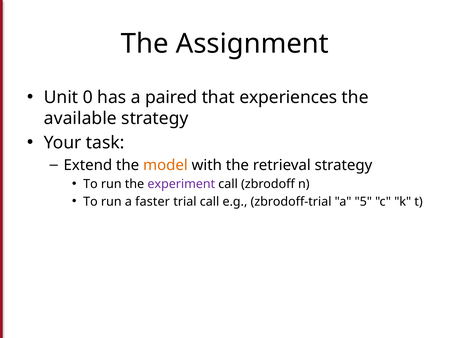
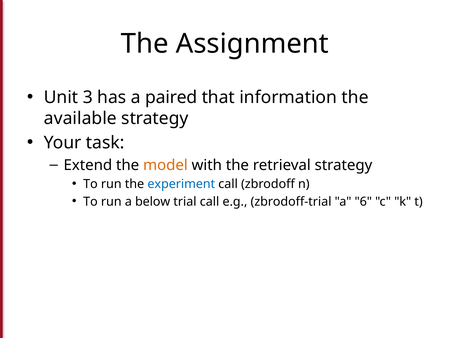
0: 0 -> 3
experiences: experiences -> information
experiment colour: purple -> blue
faster: faster -> below
5: 5 -> 6
